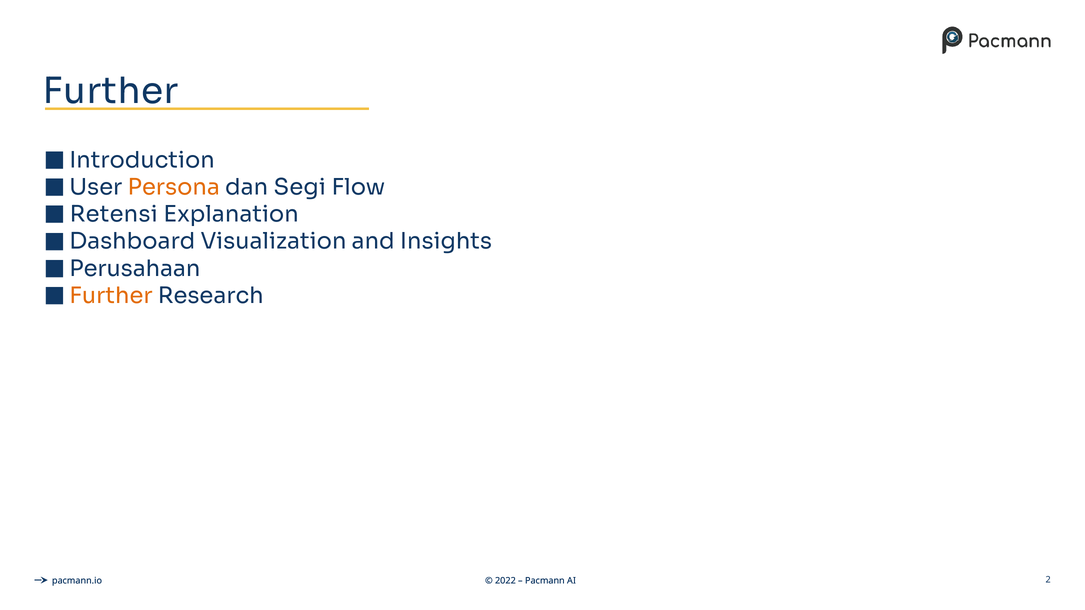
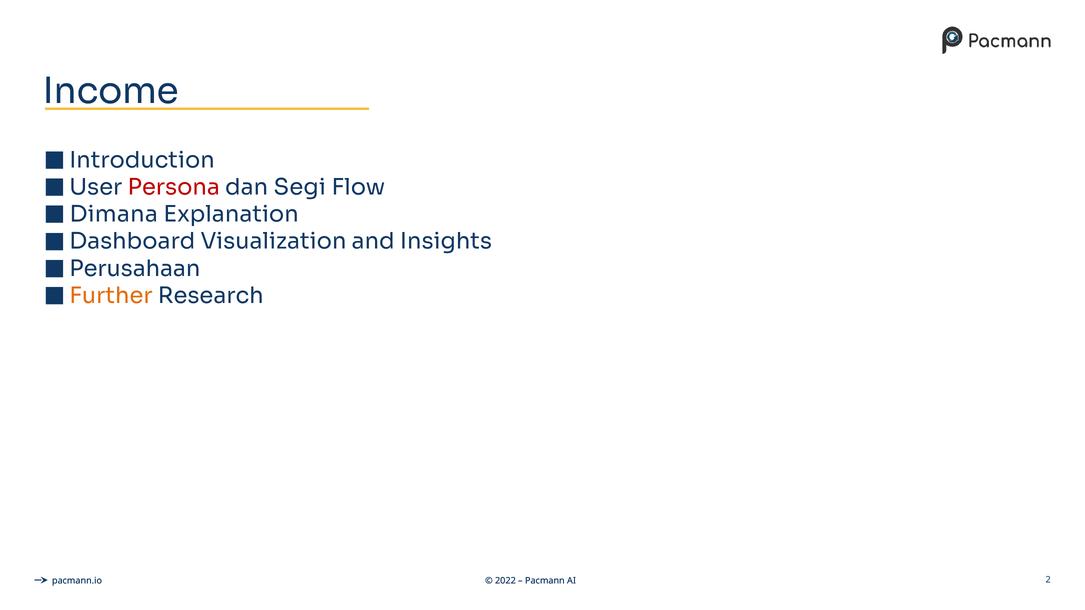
Further at (111, 91): Further -> Income
Persona colour: orange -> red
Retensi: Retensi -> Dimana
